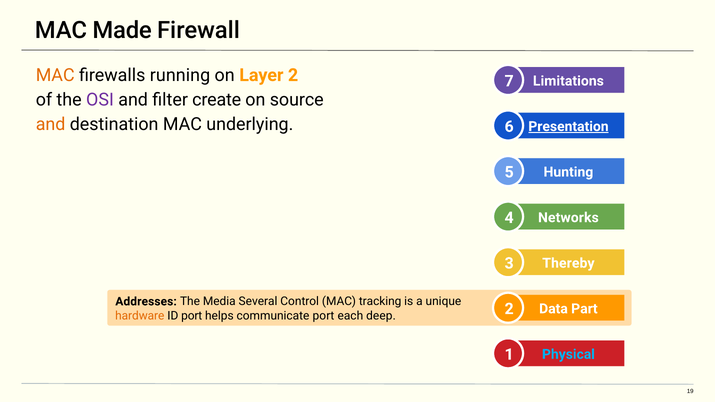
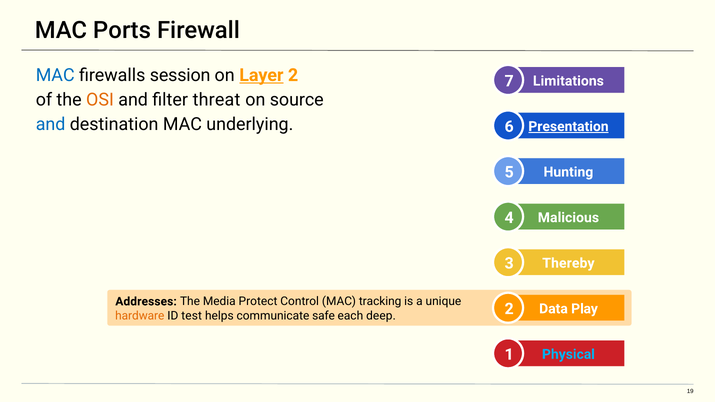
Made: Made -> Ports
MAC at (55, 75) colour: orange -> blue
running: running -> session
Layer underline: none -> present
OSI colour: purple -> orange
create: create -> threat
and at (51, 125) colour: orange -> blue
Networks: Networks -> Malicious
Several: Several -> Protect
Part: Part -> Play
ID port: port -> test
communicate port: port -> safe
